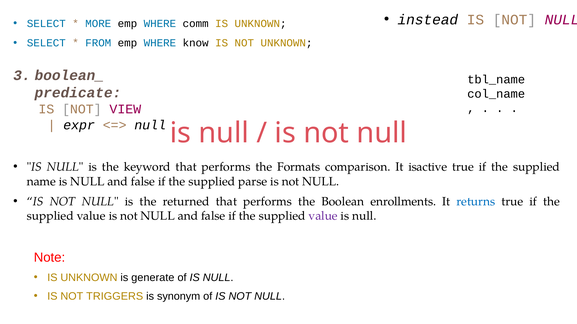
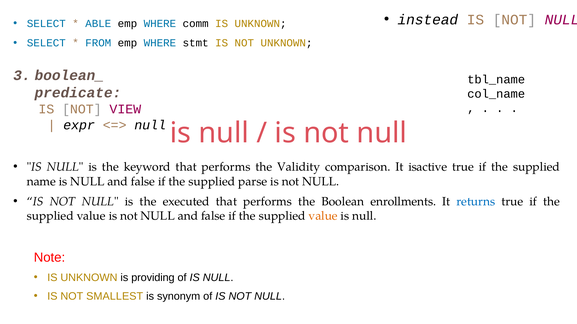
MORE: MORE -> ABLE
know: know -> stmt
Formats: Formats -> Validity
returned: returned -> executed
value at (323, 216) colour: purple -> orange
generate: generate -> providing
TRIGGERS: TRIGGERS -> SMALLEST
